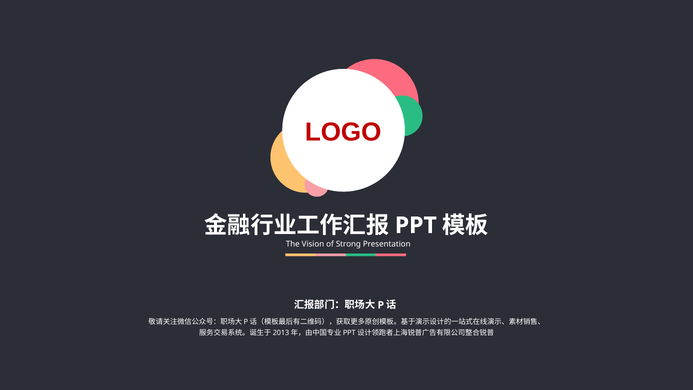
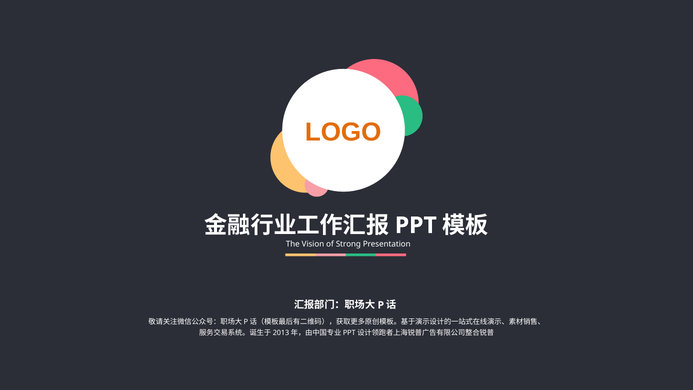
LOGO colour: red -> orange
